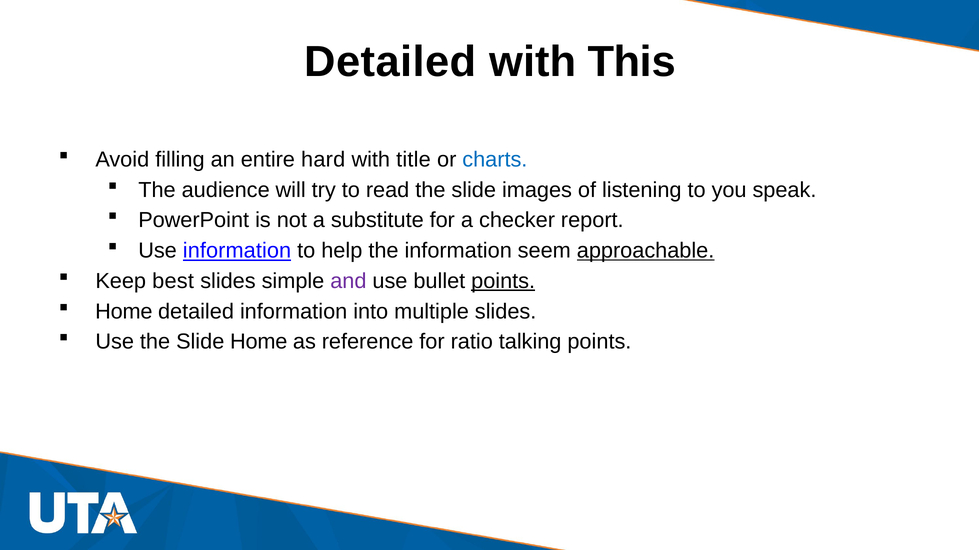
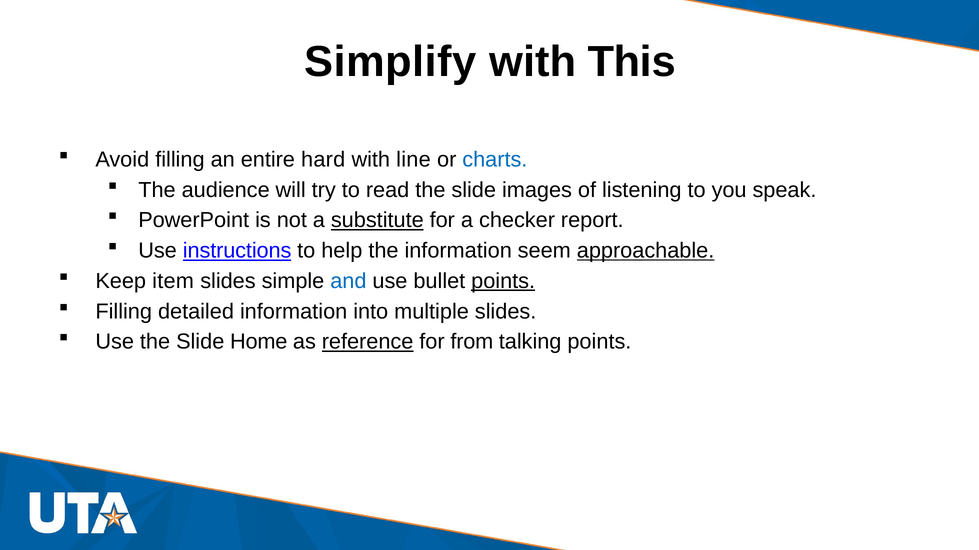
Detailed at (390, 62): Detailed -> Simplify
title: title -> line
substitute underline: none -> present
Use information: information -> instructions
best: best -> item
and colour: purple -> blue
Home at (124, 312): Home -> Filling
reference underline: none -> present
ratio: ratio -> from
